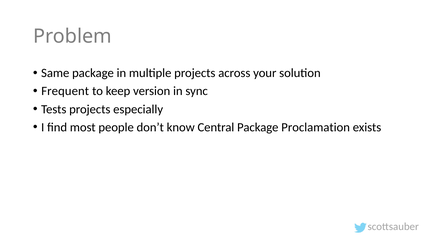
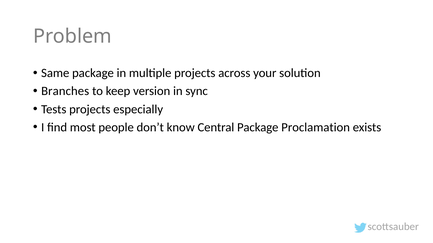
Frequent: Frequent -> Branches
